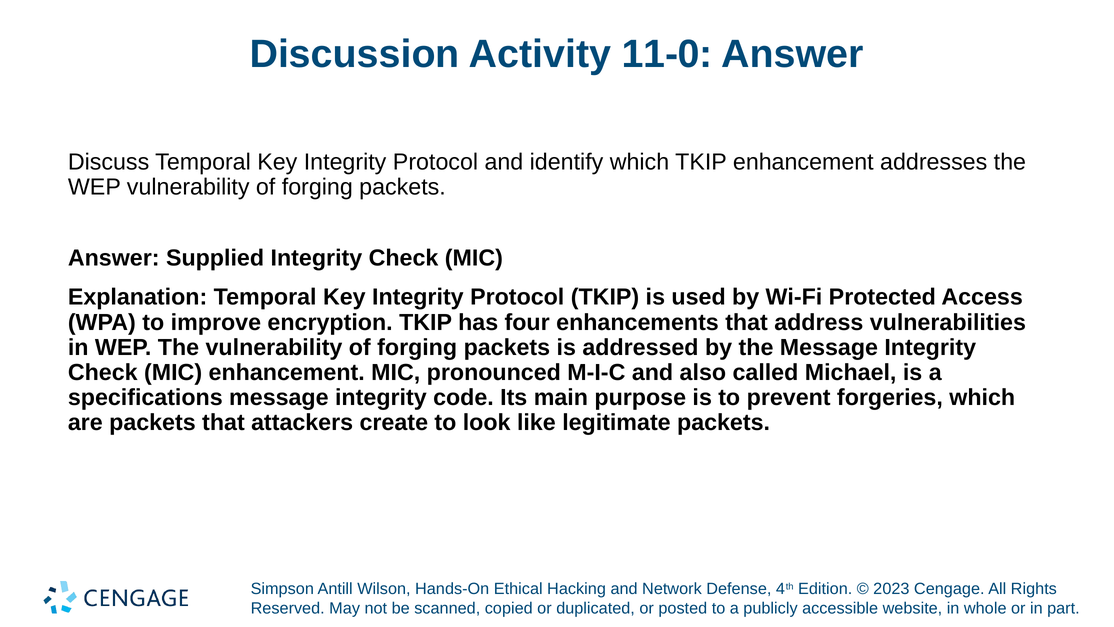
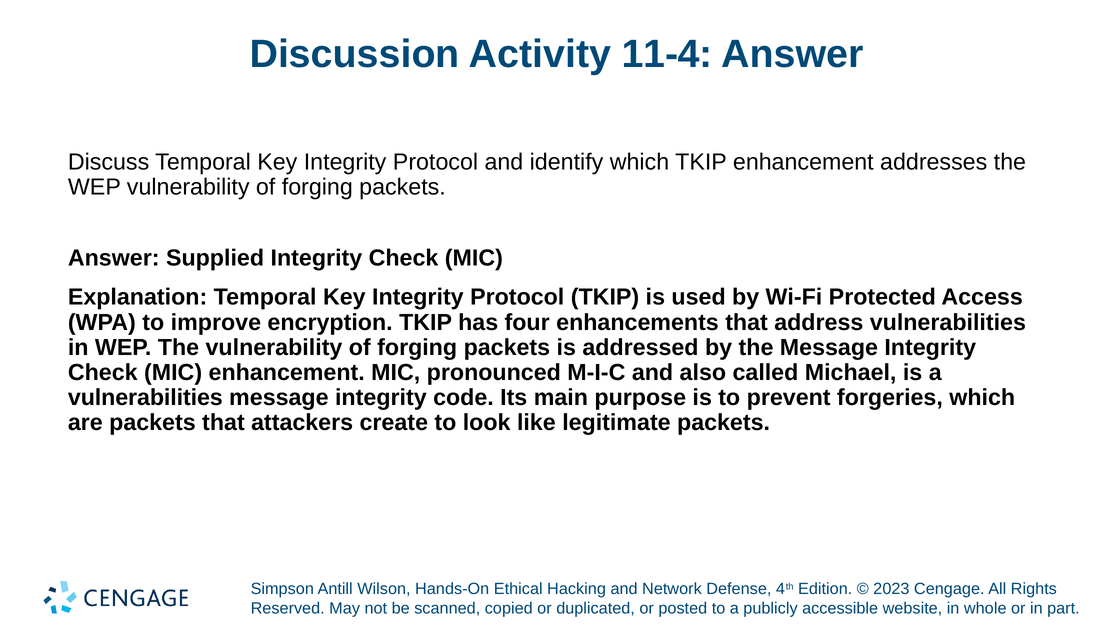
11-0: 11-0 -> 11-4
specifications at (145, 397): specifications -> vulnerabilities
